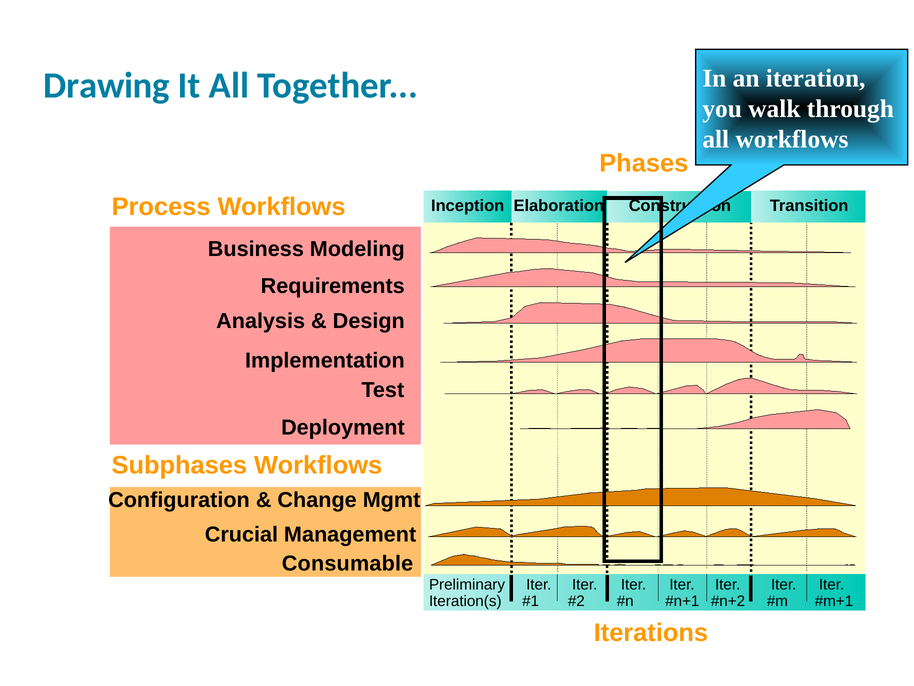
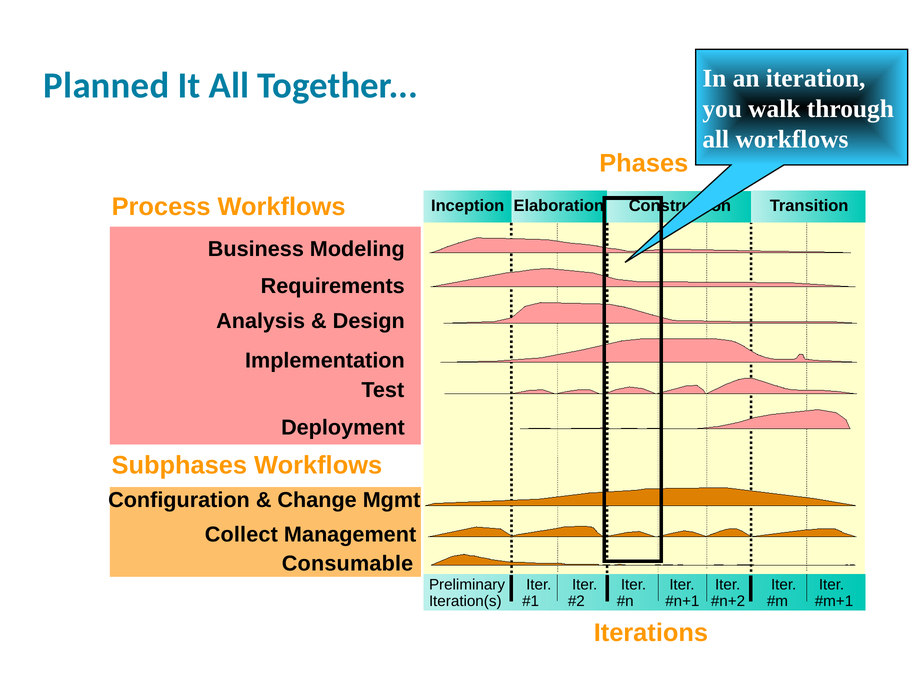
Drawing: Drawing -> Planned
Crucial: Crucial -> Collect
